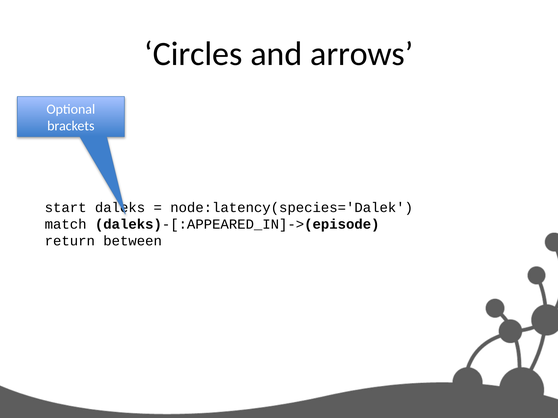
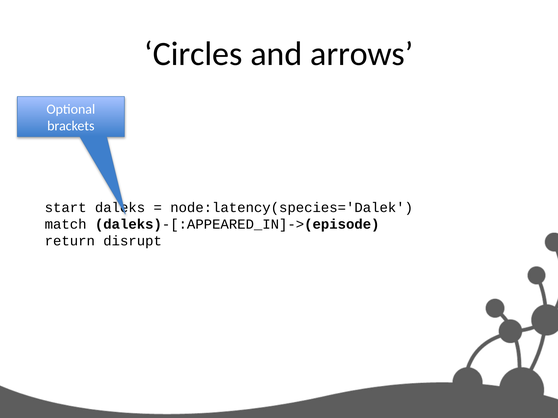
between: between -> disrupt
